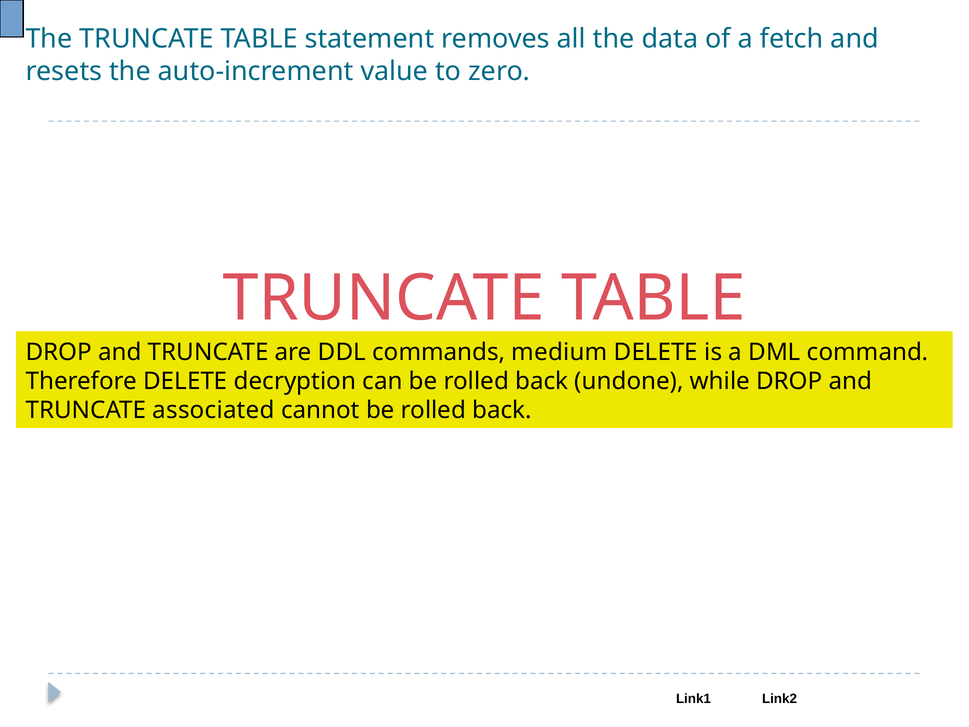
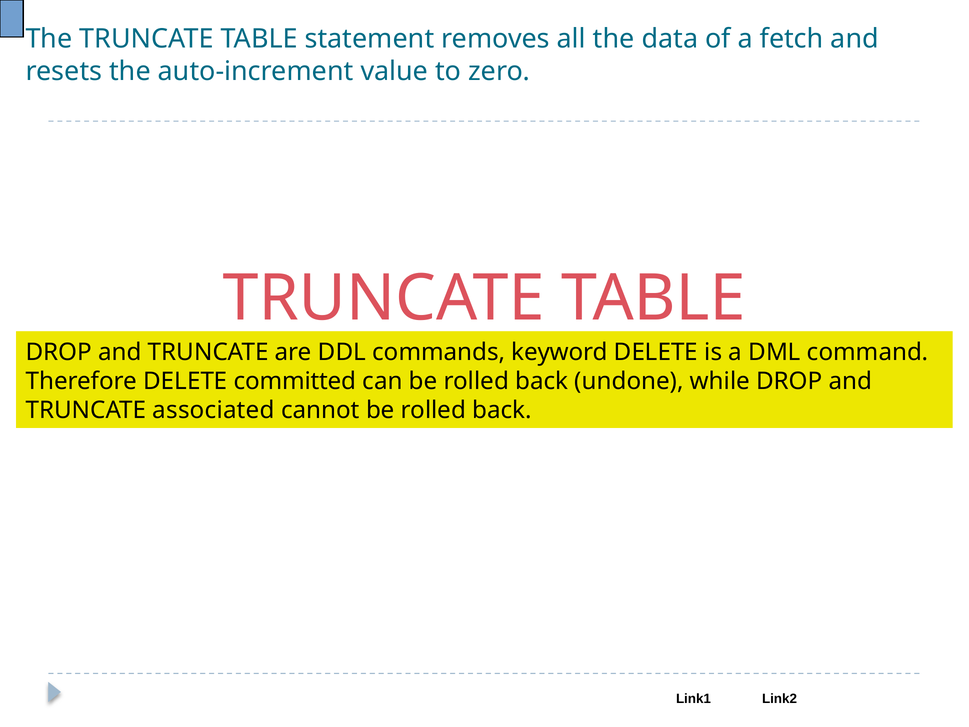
medium: medium -> keyword
decryption: decryption -> committed
